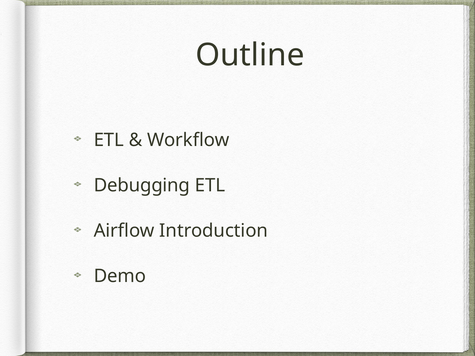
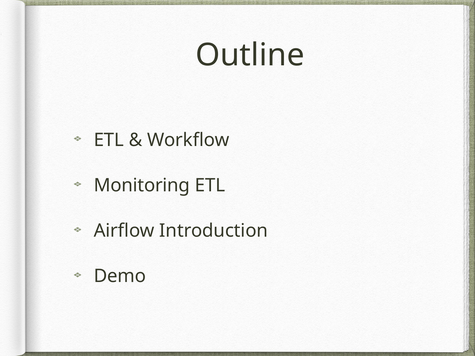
Debugging: Debugging -> Monitoring
